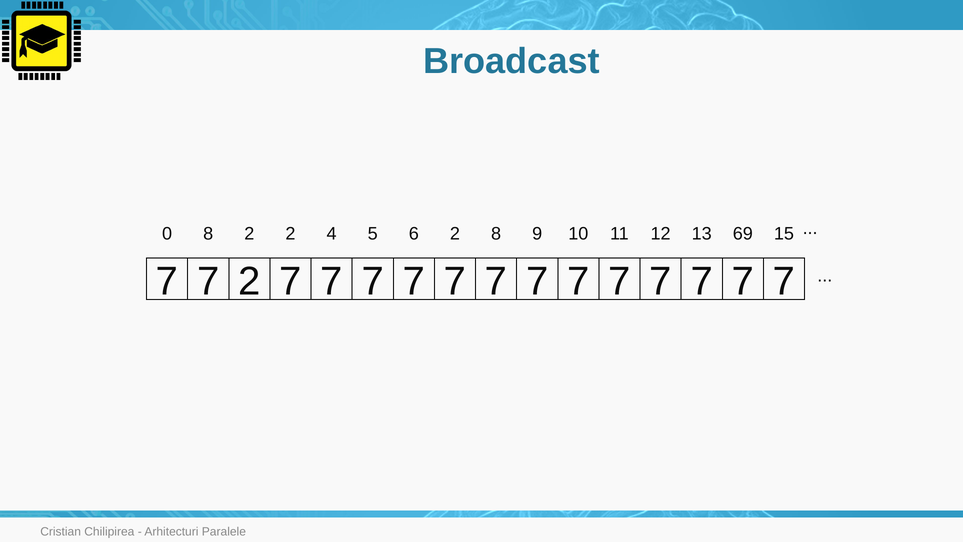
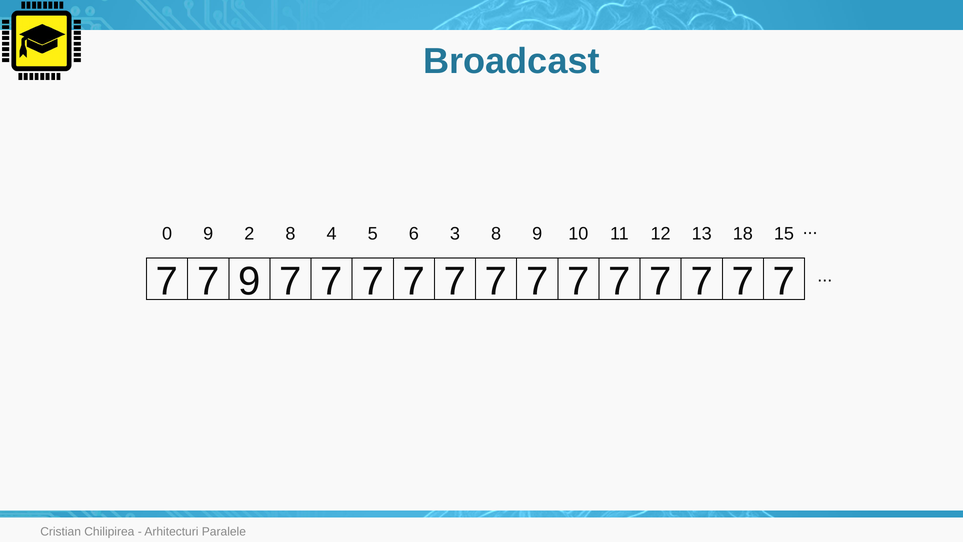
0 8: 8 -> 9
2 2: 2 -> 8
6 2: 2 -> 3
69: 69 -> 18
7 2: 2 -> 9
